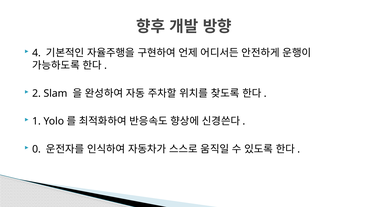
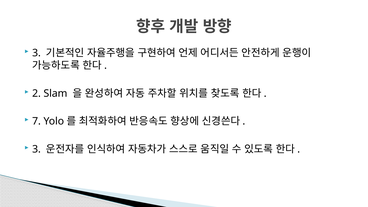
4 at (36, 53): 4 -> 3
1: 1 -> 7
0 at (36, 149): 0 -> 3
